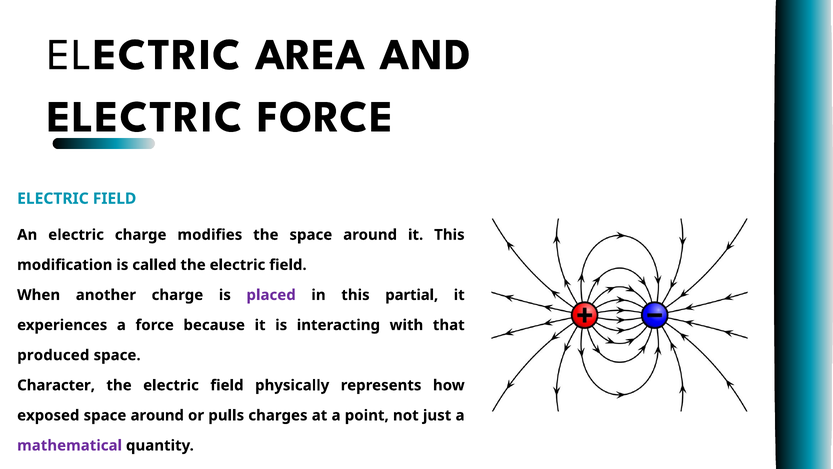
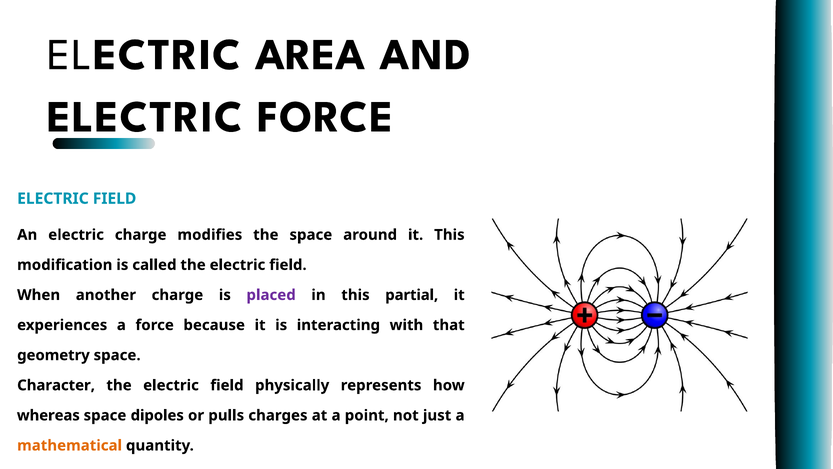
produced: produced -> geometry
exposed: exposed -> whereas
around at (157, 415): around -> dipoles
mathematical colour: purple -> orange
